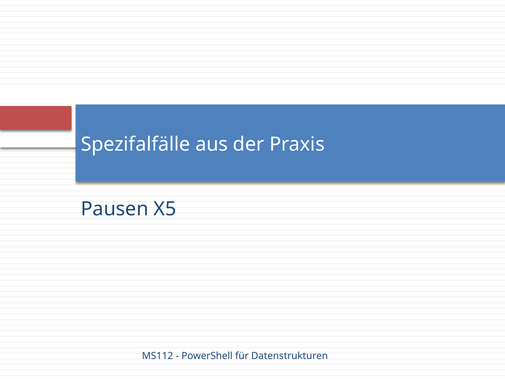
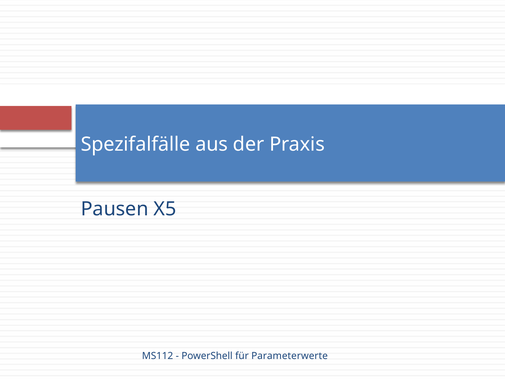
Datenstrukturen: Datenstrukturen -> Parameterwerte
